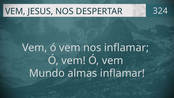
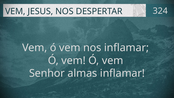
Mundo: Mundo -> Senhor
